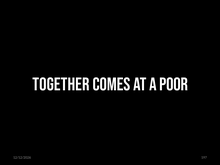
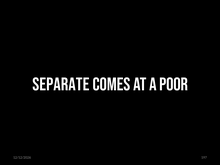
TOGETHER: TOGETHER -> SEPARATE
